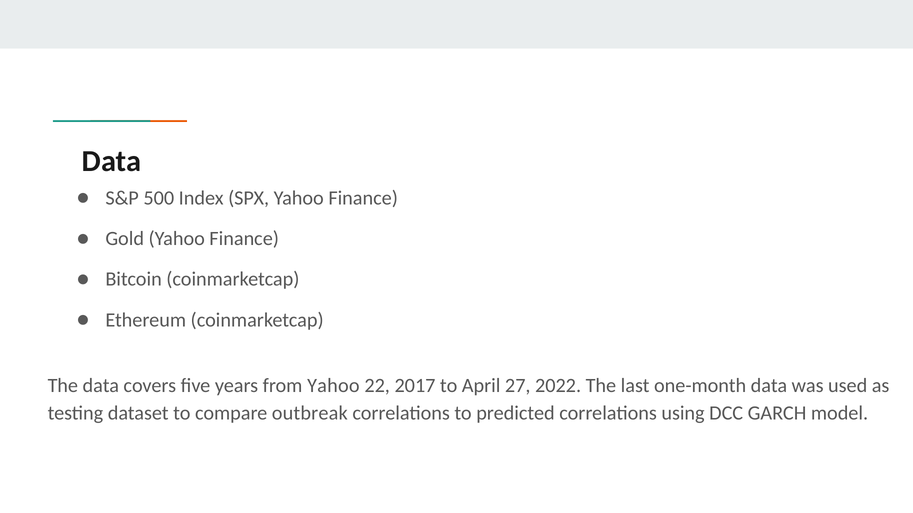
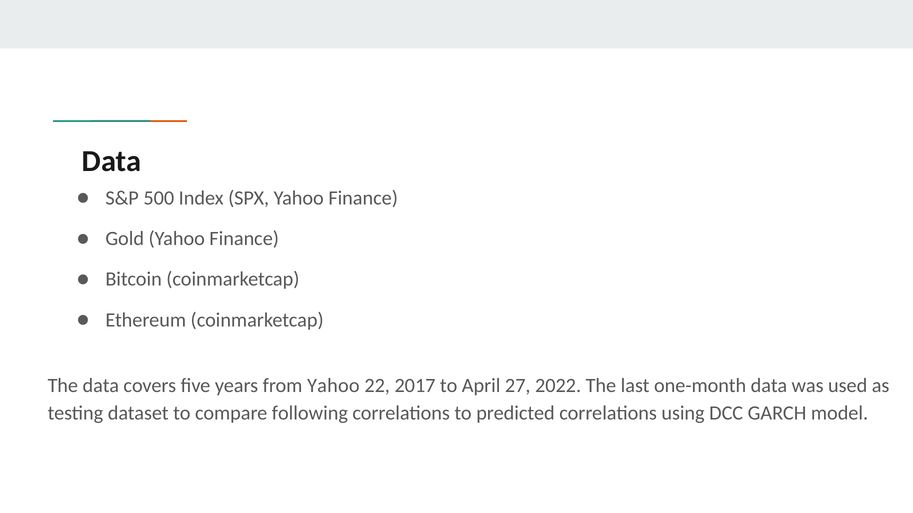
outbreak: outbreak -> following
